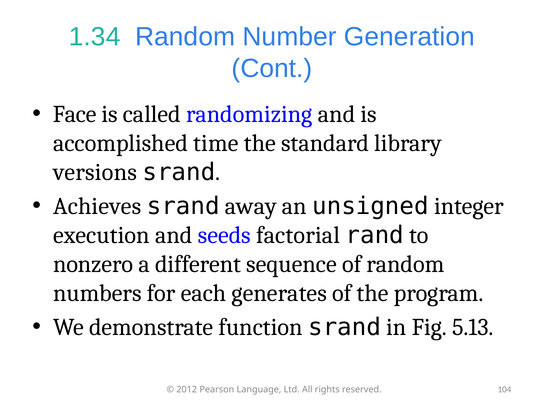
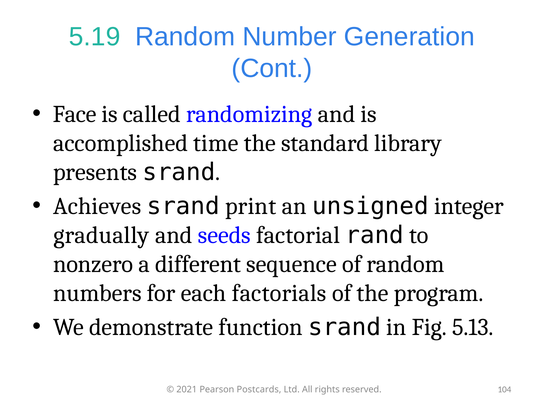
1.34: 1.34 -> 5.19
versions: versions -> presents
away: away -> print
execution: execution -> gradually
generates: generates -> factorials
2012: 2012 -> 2021
Language: Language -> Postcards
